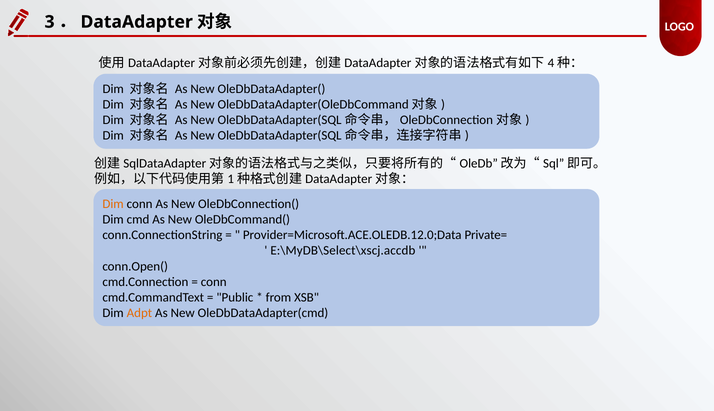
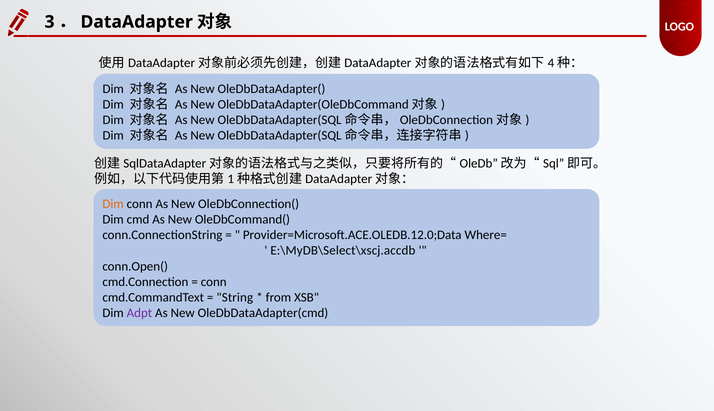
Private=: Private= -> Where=
Public: Public -> String
Adpt colour: orange -> purple
